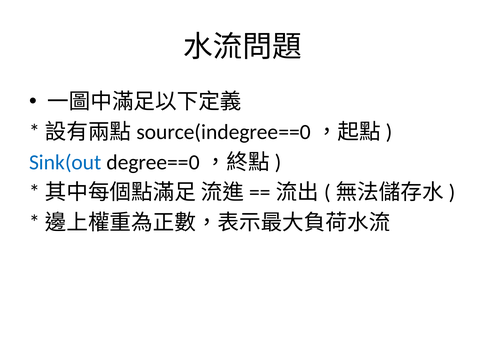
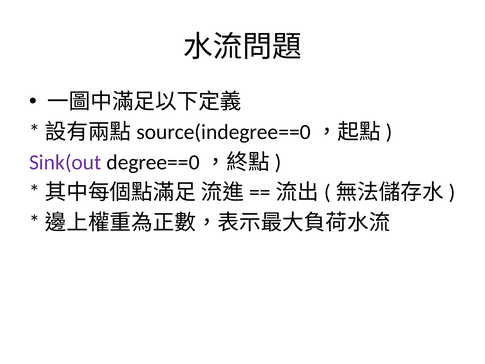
Sink(out colour: blue -> purple
